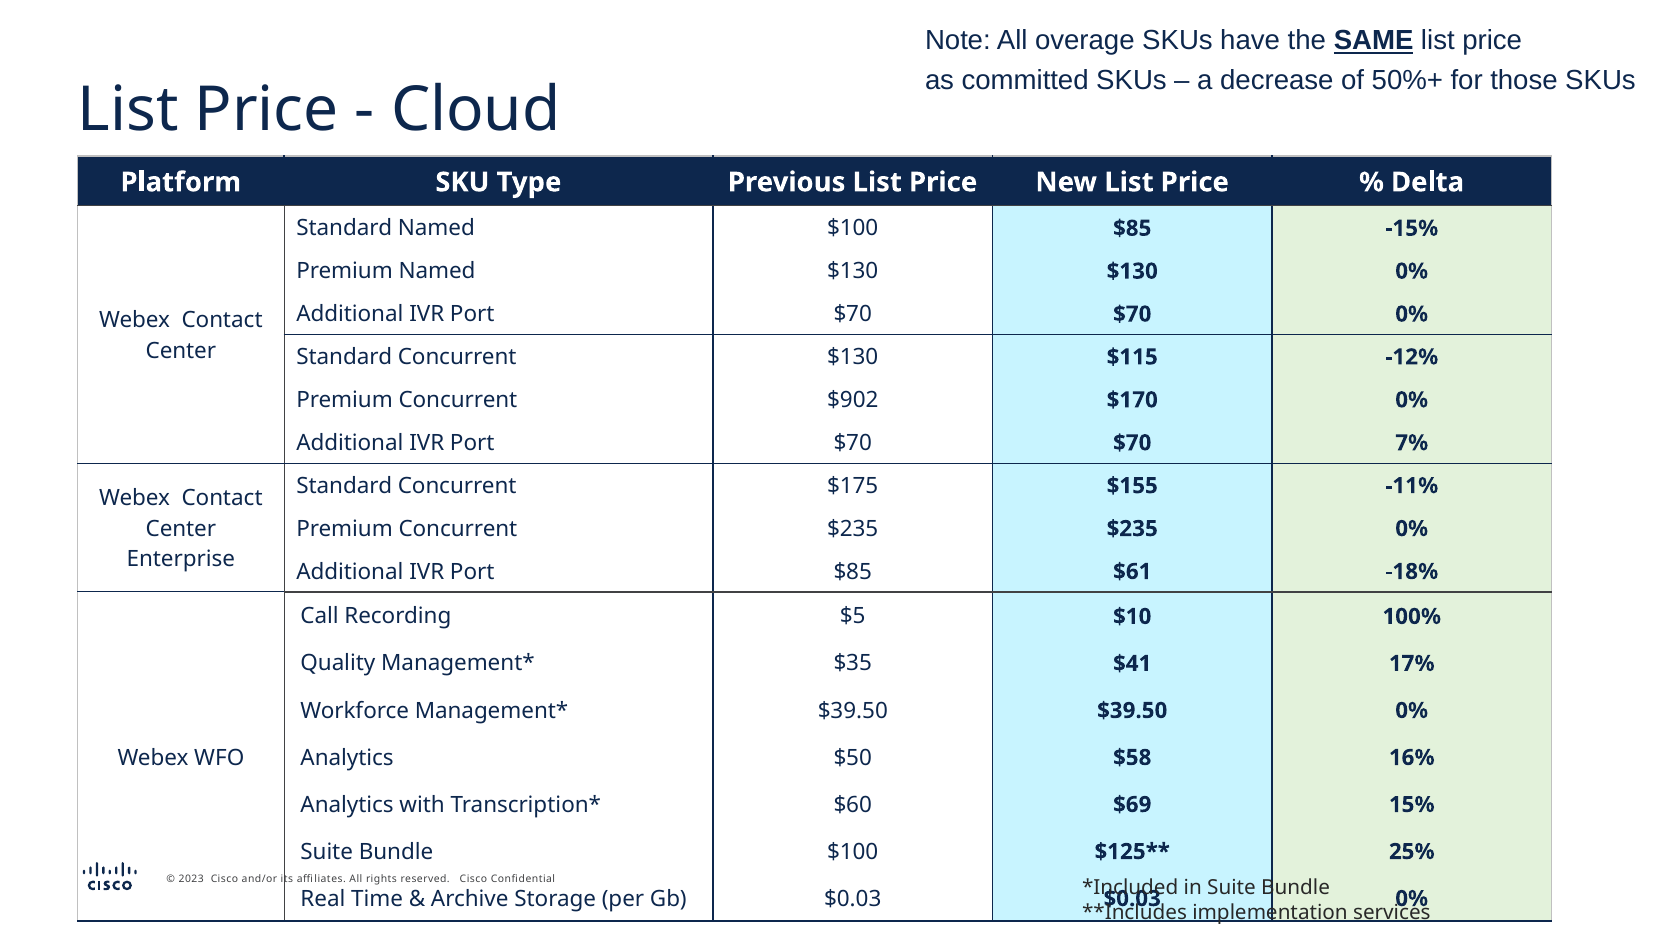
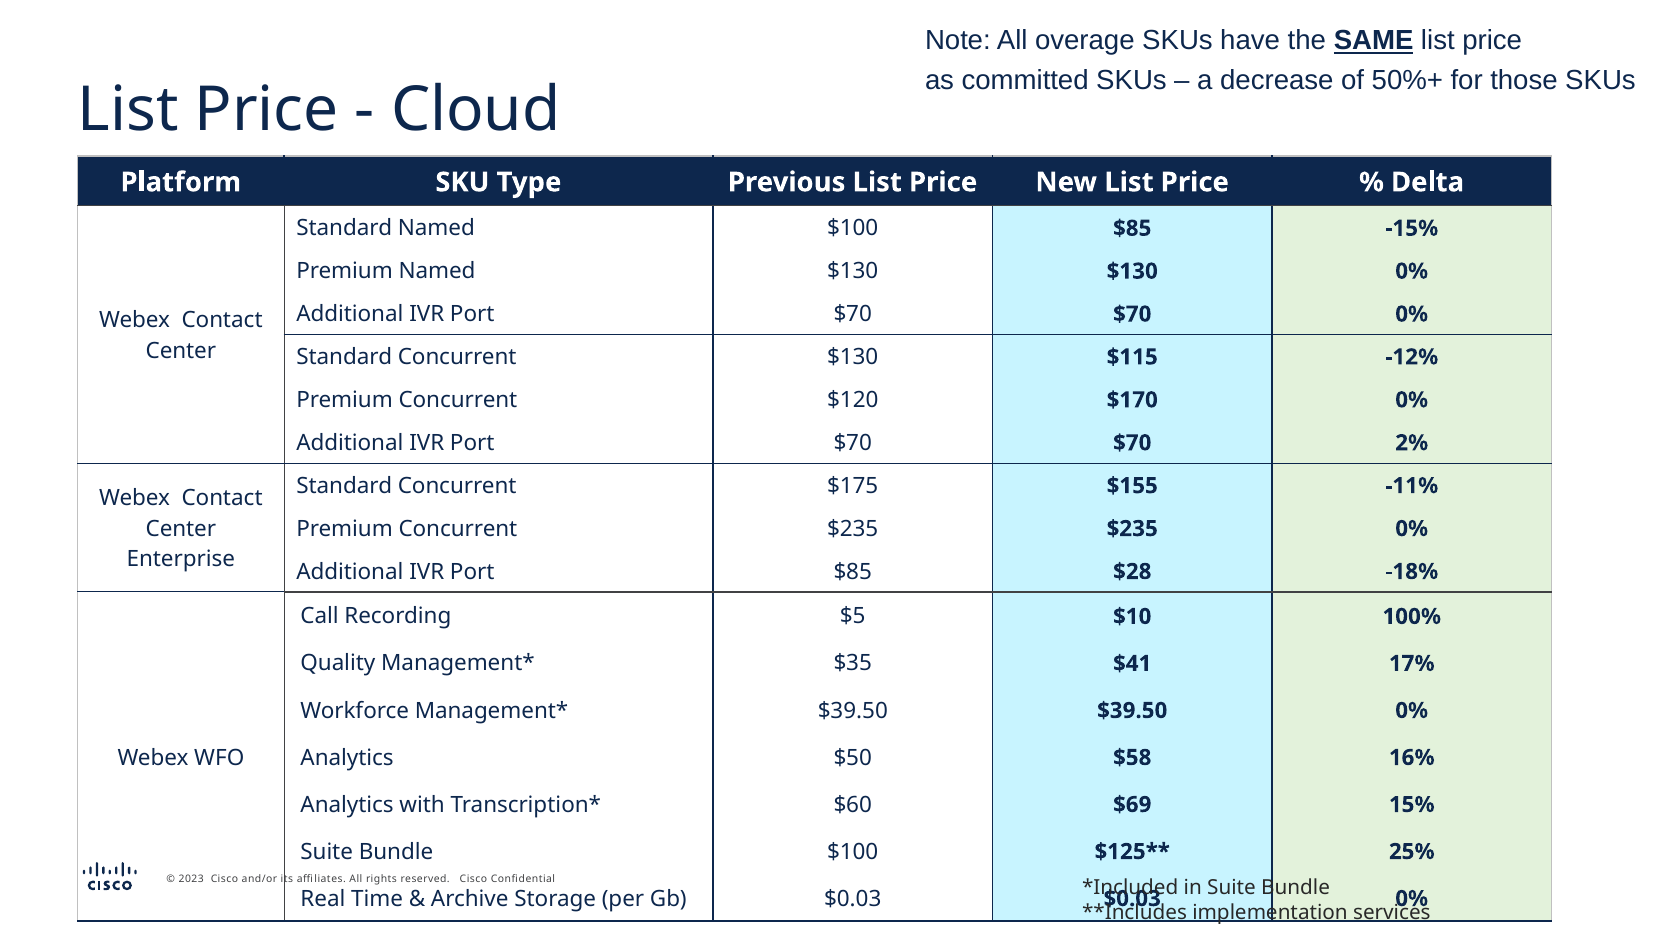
$902: $902 -> $120
7%: 7% -> 2%
$61: $61 -> $28
